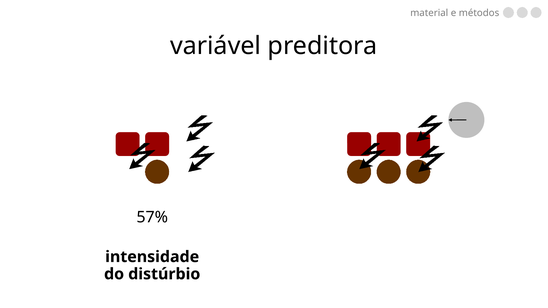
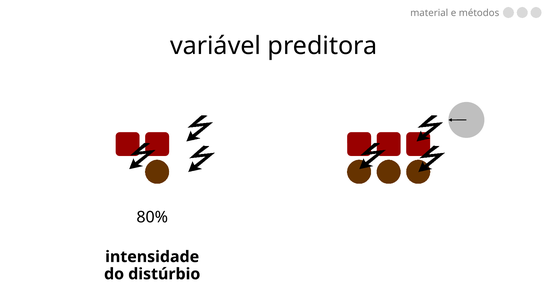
57%: 57% -> 80%
